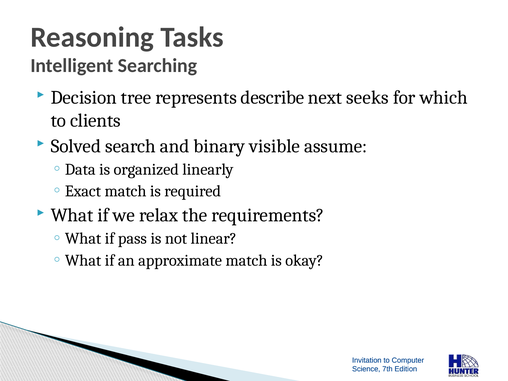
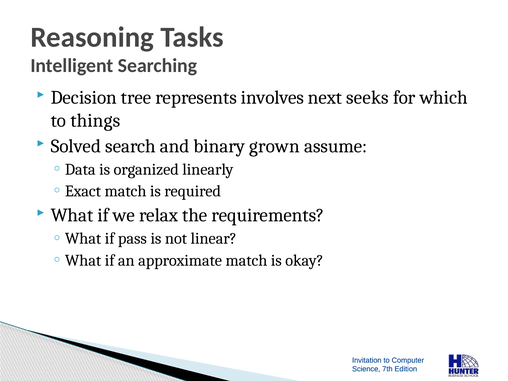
describe: describe -> involves
clients: clients -> things
visible: visible -> grown
